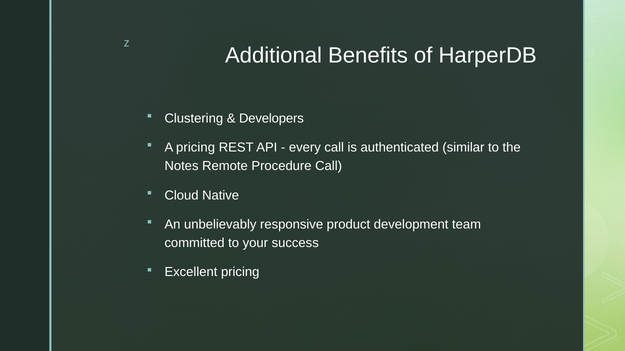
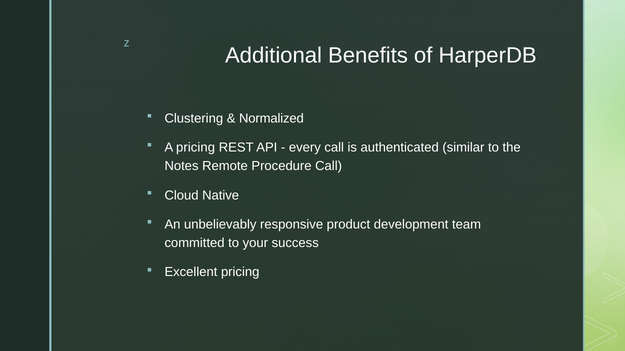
Developers: Developers -> Normalized
